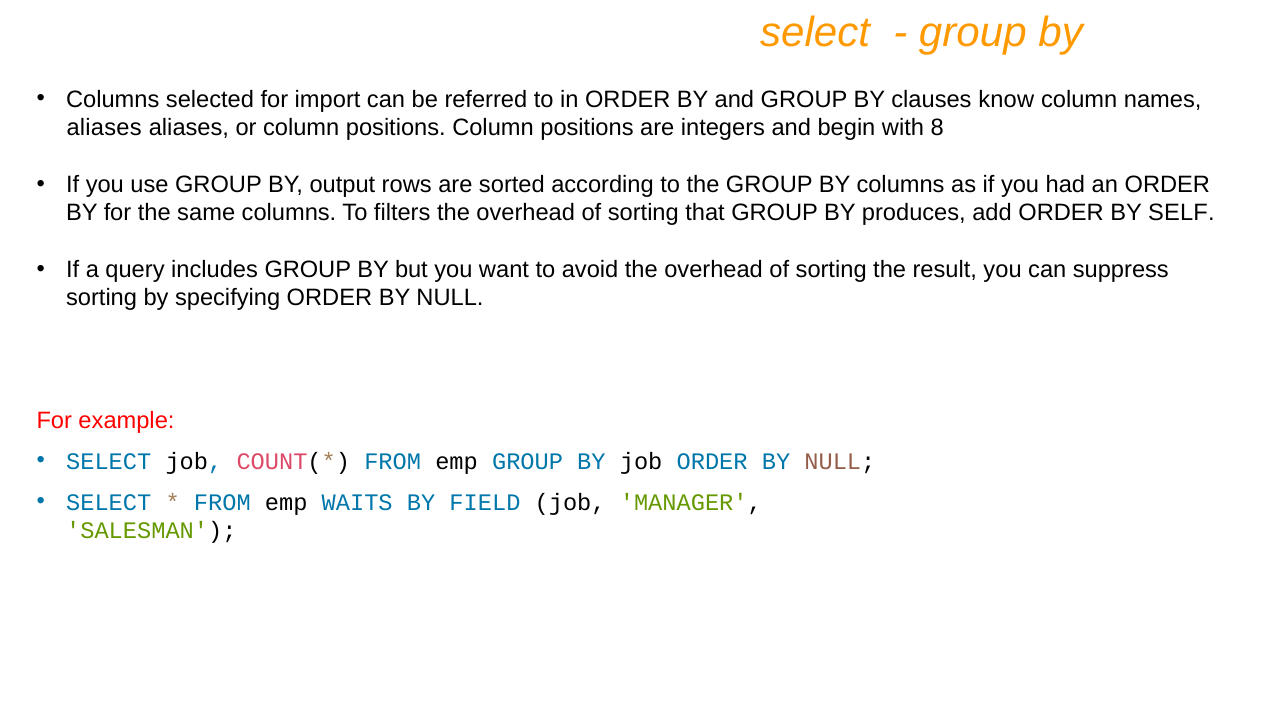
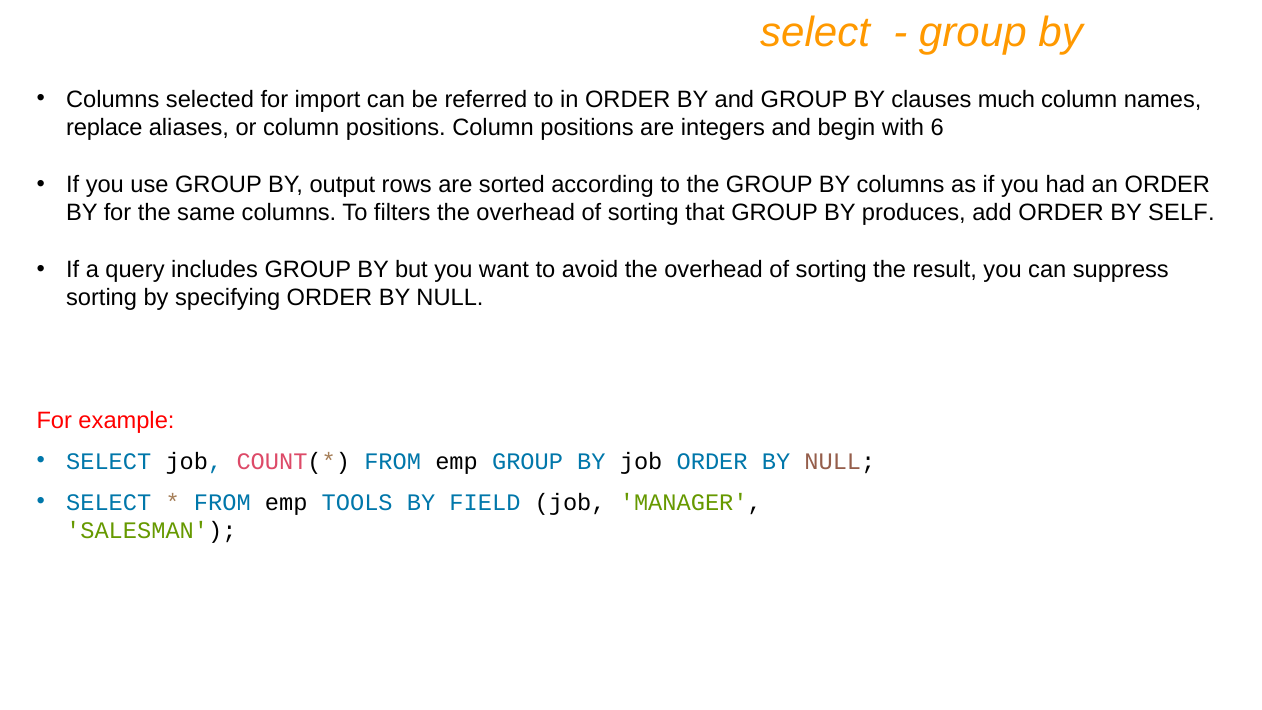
know: know -> much
aliases at (104, 128): aliases -> replace
8: 8 -> 6
WAITS: WAITS -> TOOLS
